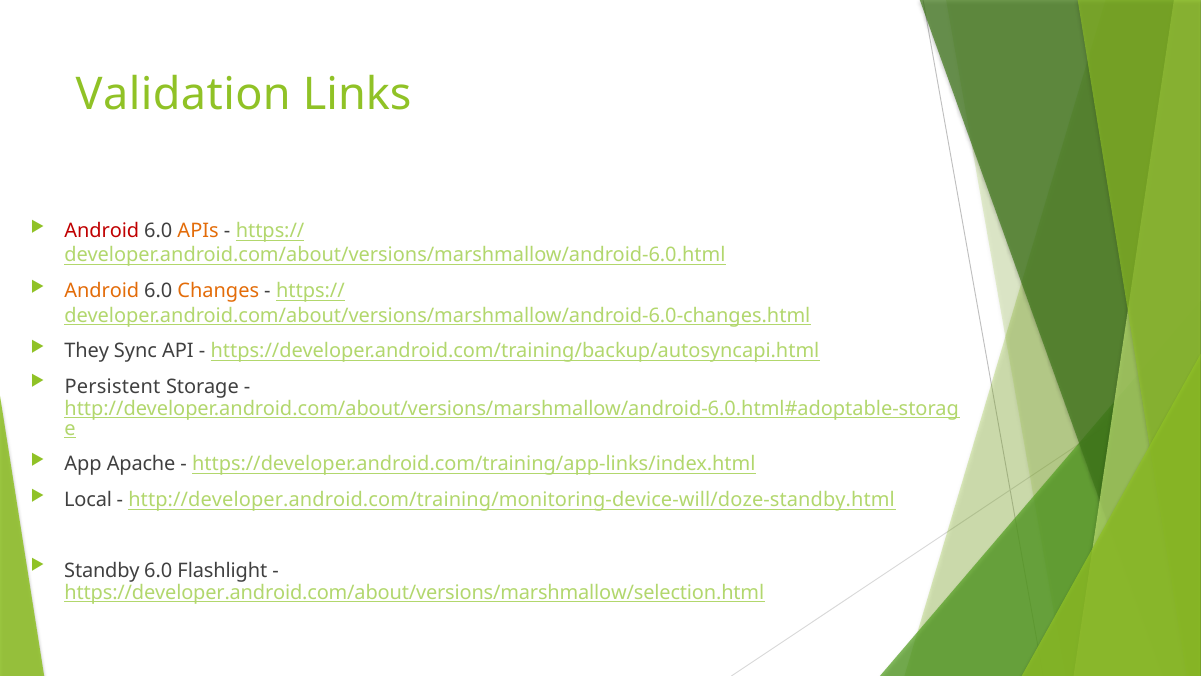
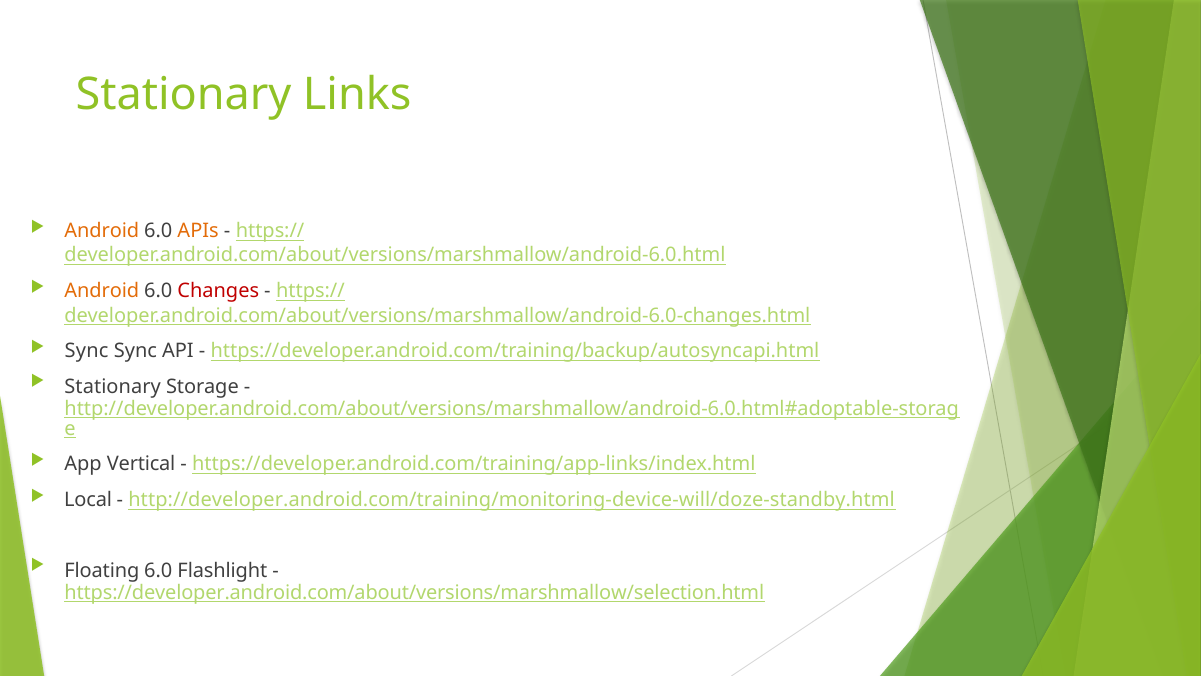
Validation at (183, 95): Validation -> Stationary
Android at (102, 231) colour: red -> orange
Changes colour: orange -> red
They at (87, 351): They -> Sync
Persistent at (113, 387): Persistent -> Stationary
Apache: Apache -> Vertical
Standby: Standby -> Floating
